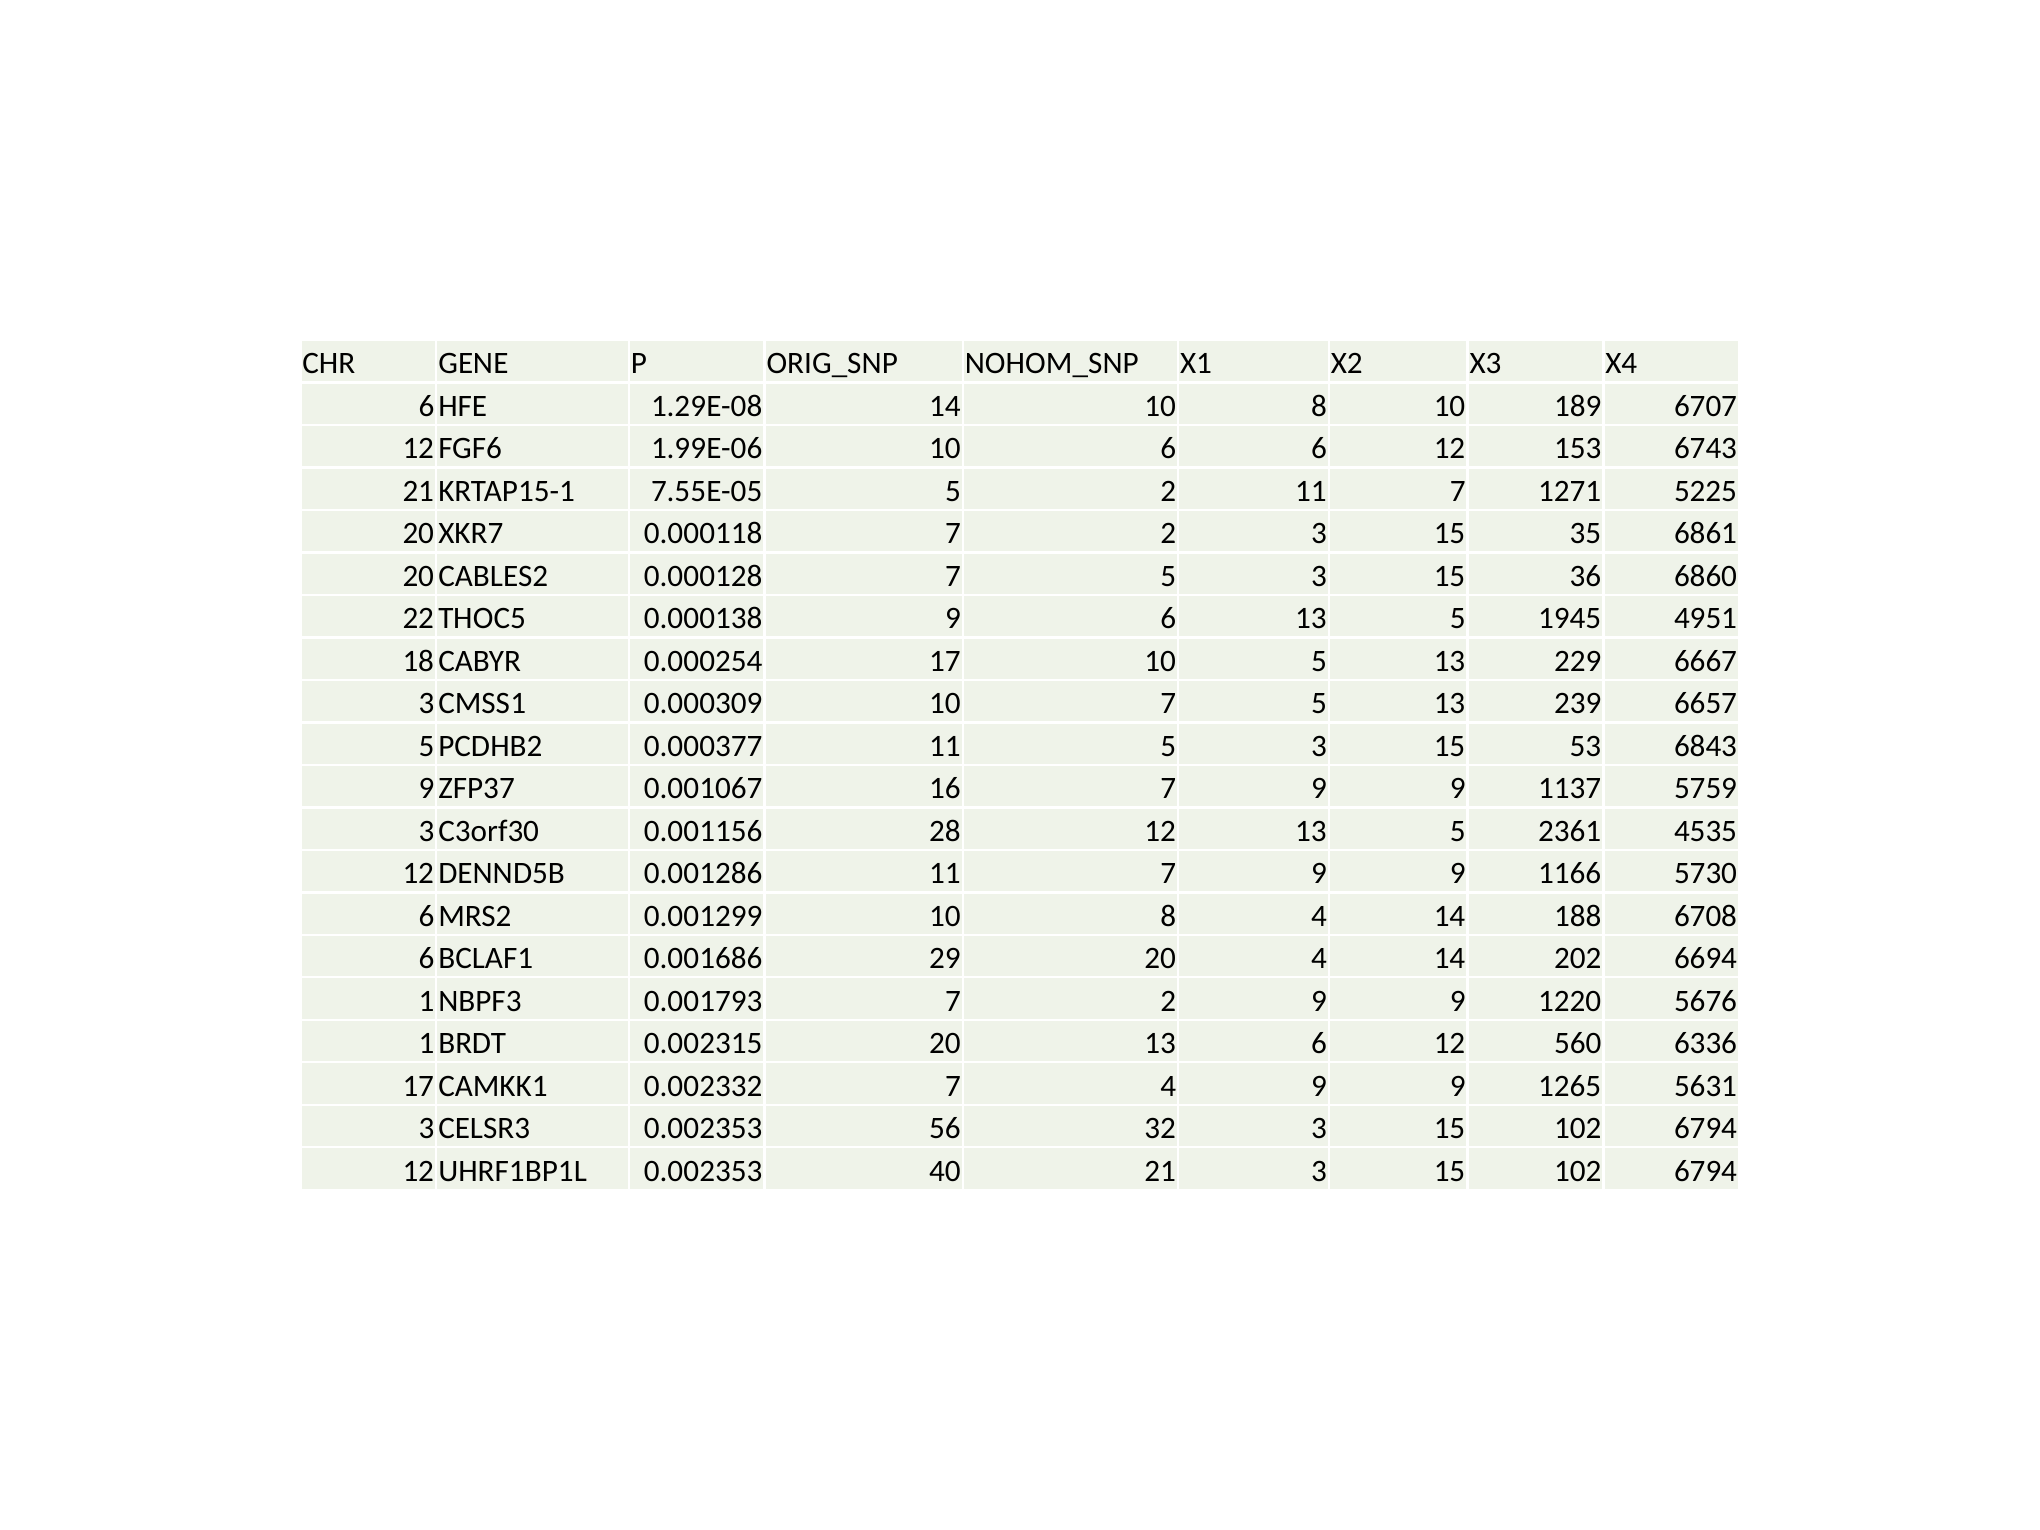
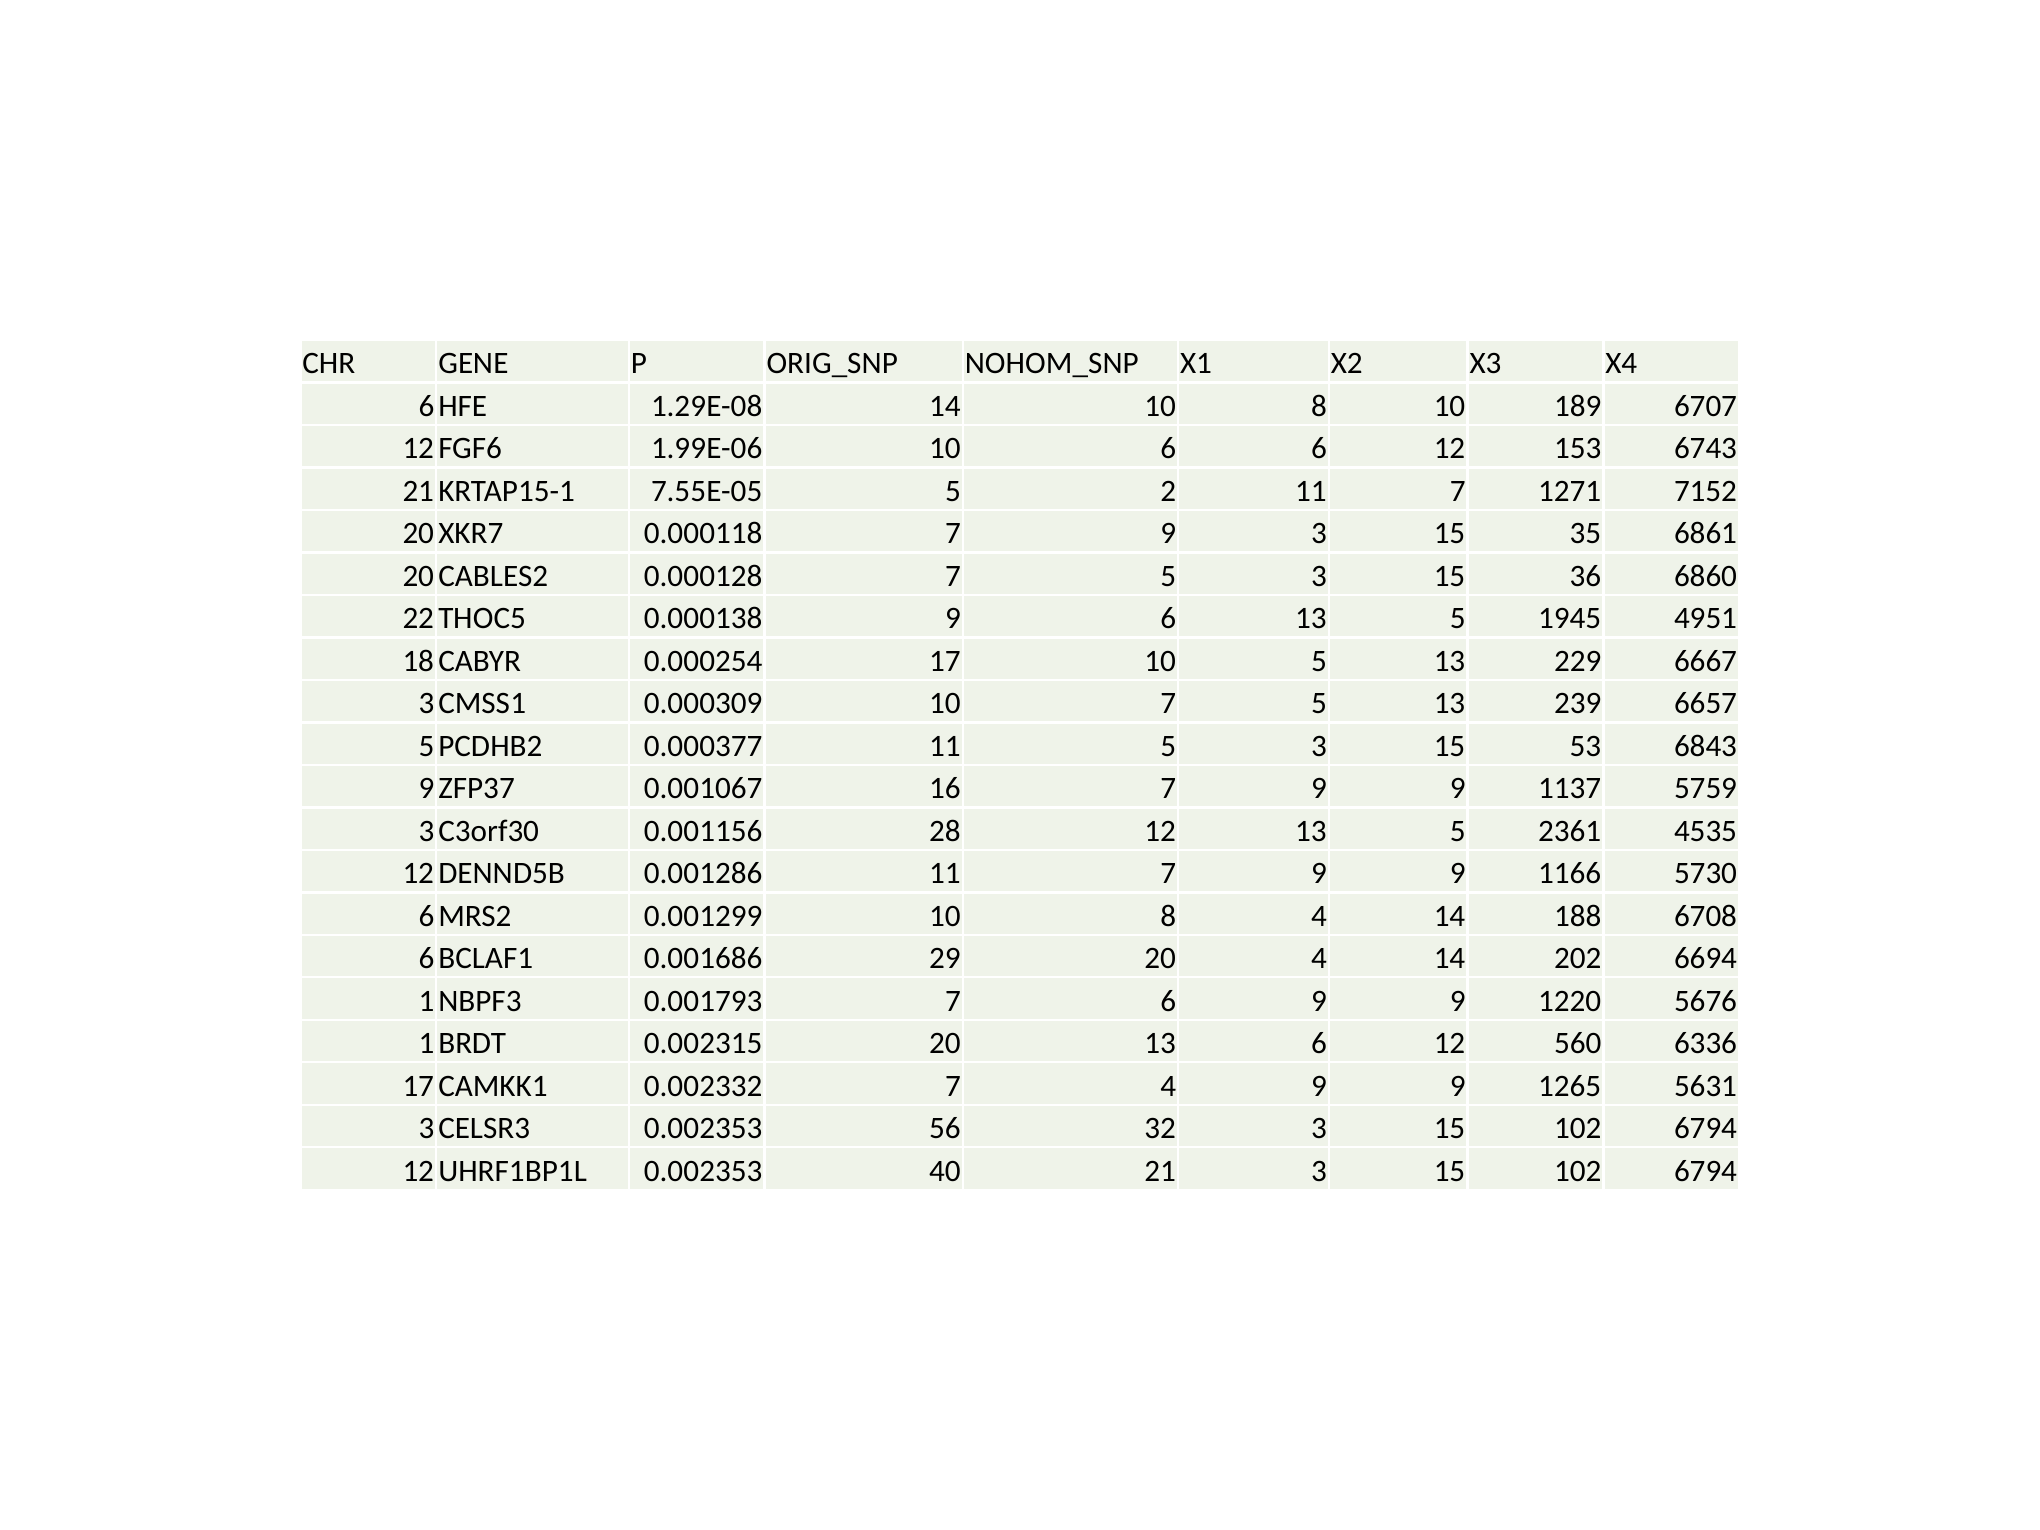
5225: 5225 -> 7152
0.000118 7 2: 2 -> 9
0.001793 7 2: 2 -> 6
